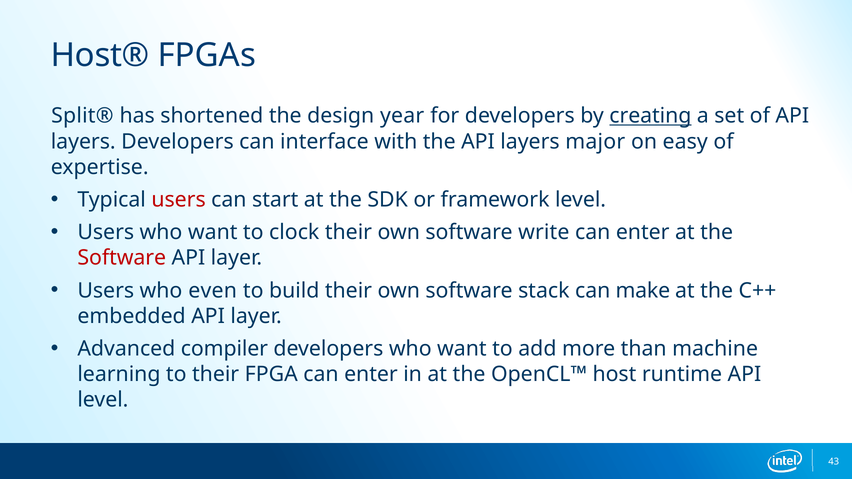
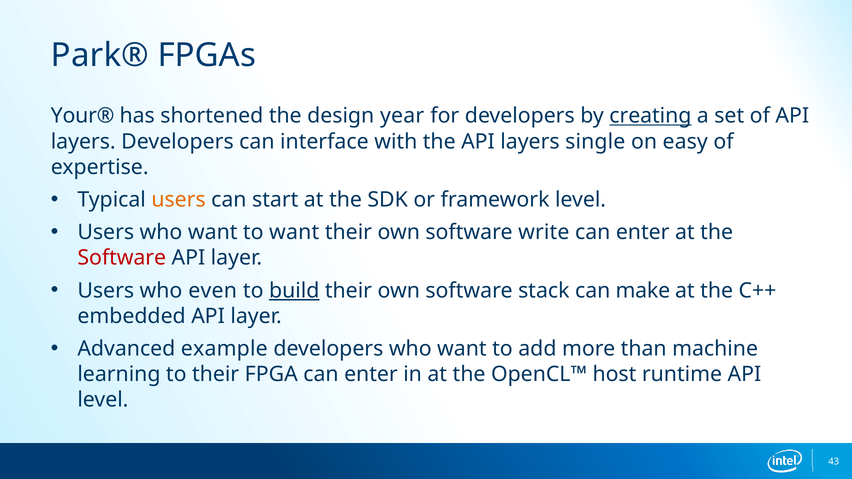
Host®: Host® -> Park®
Split®: Split® -> Your®
major: major -> single
users at (179, 200) colour: red -> orange
to clock: clock -> want
build underline: none -> present
compiler: compiler -> example
